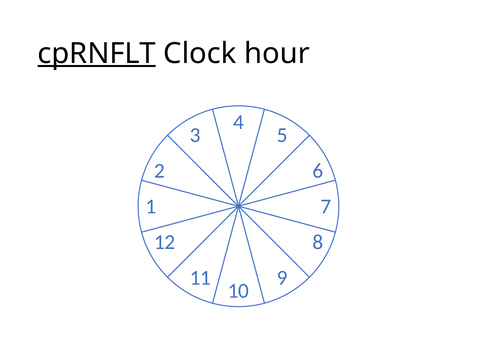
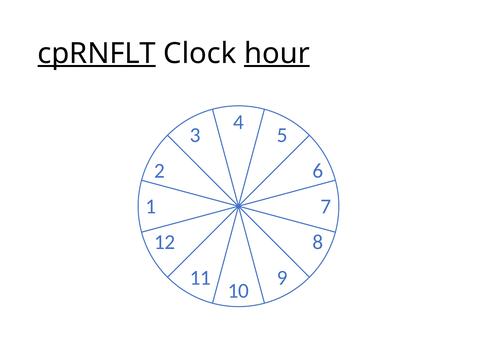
hour at (277, 53) underline: none -> present
